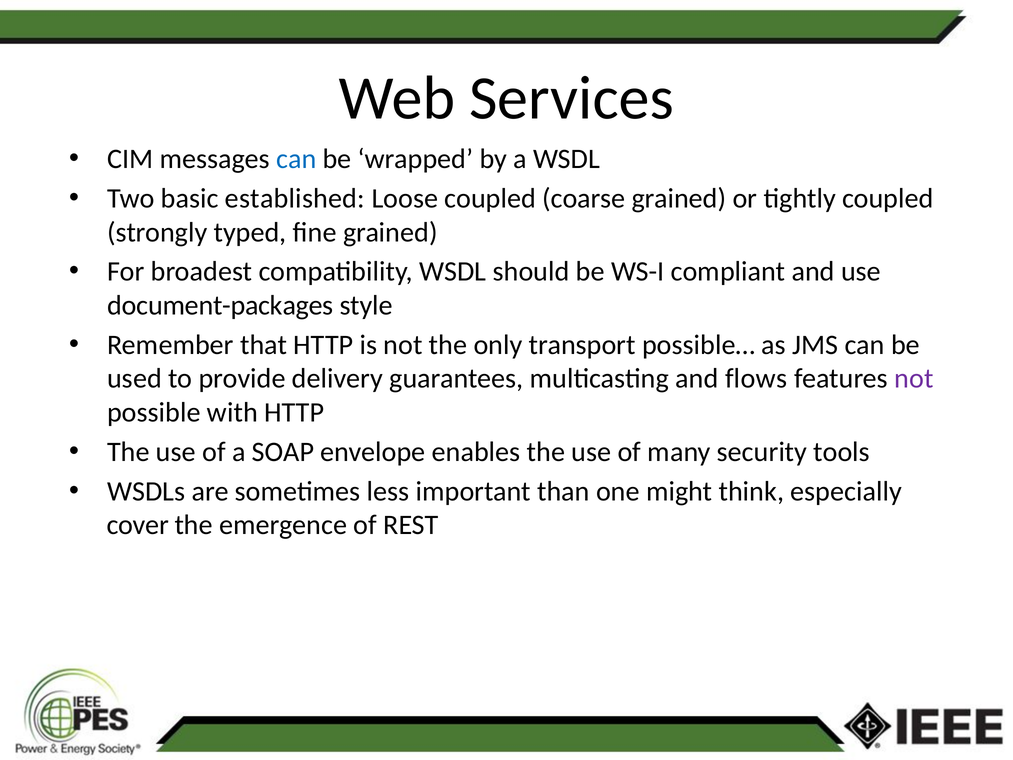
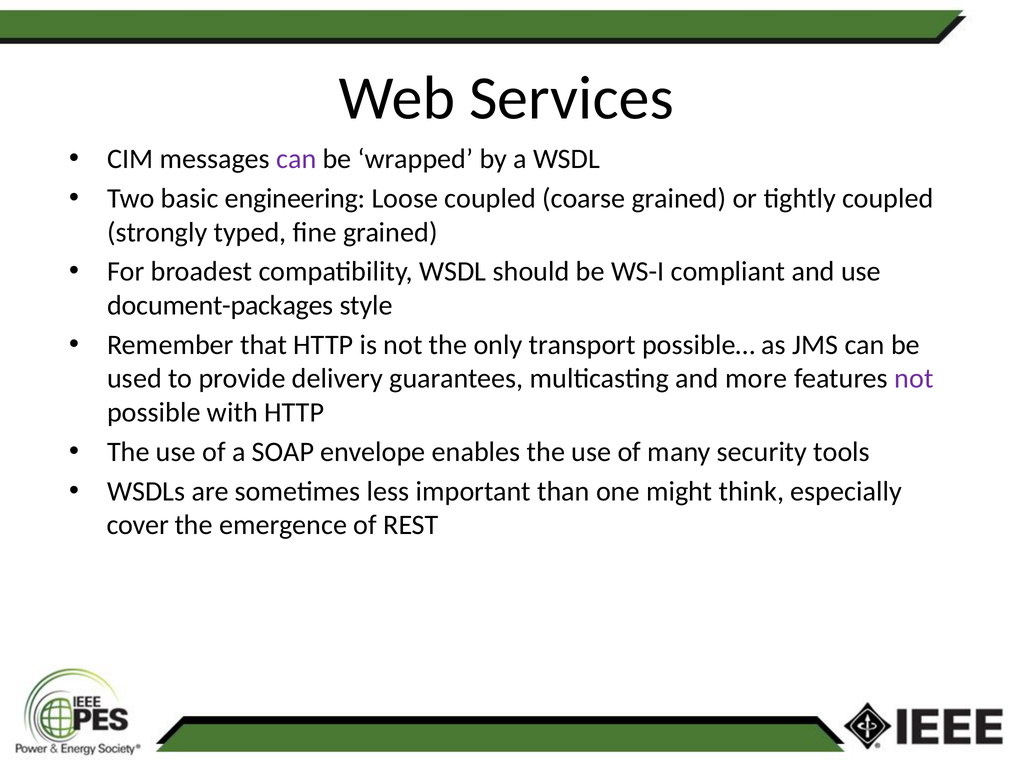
can at (296, 159) colour: blue -> purple
established: established -> engineering
flows: flows -> more
